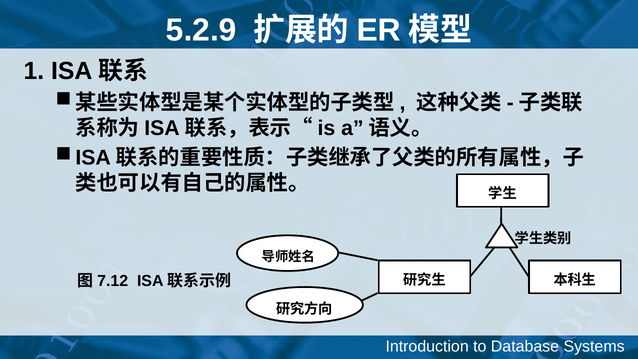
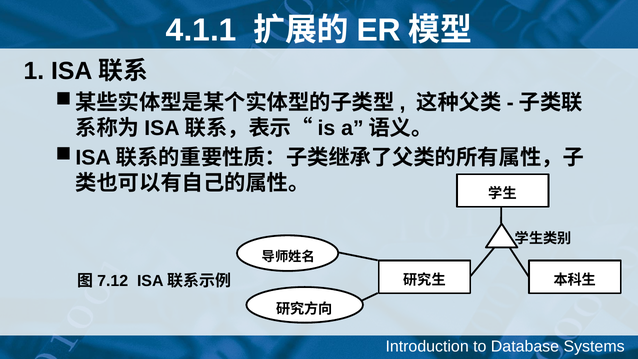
5.2.9: 5.2.9 -> 4.1.1
